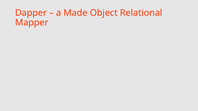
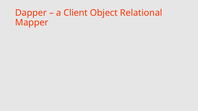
Made: Made -> Client
